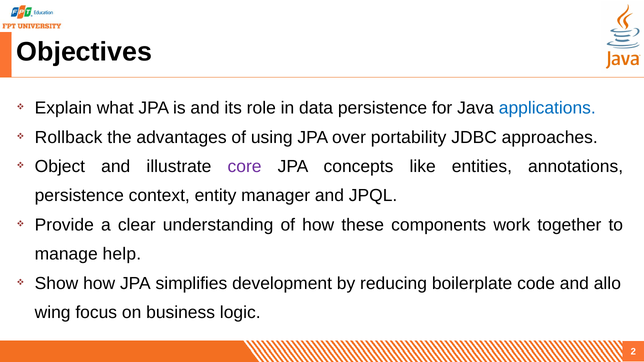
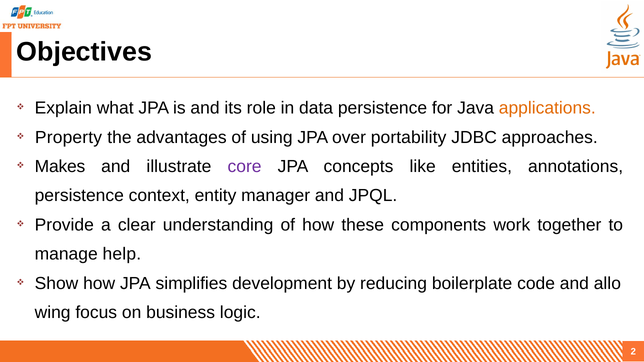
applications colour: blue -> orange
Rollback: Rollback -> Property
Object: Object -> Makes
